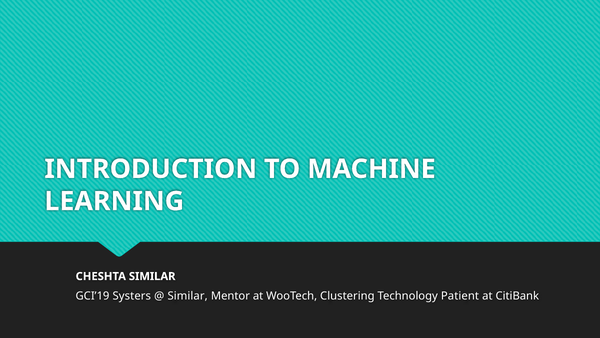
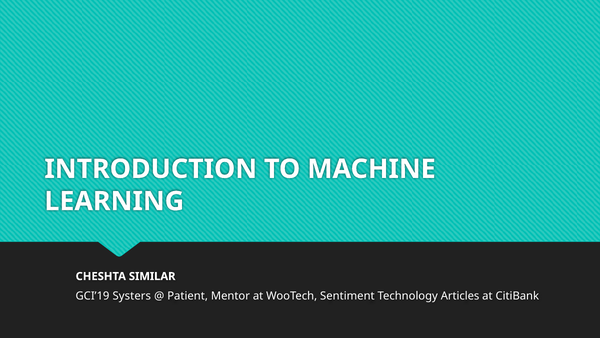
Similar at (188, 295): Similar -> Patient
Clustering: Clustering -> Sentiment
Patient: Patient -> Articles
